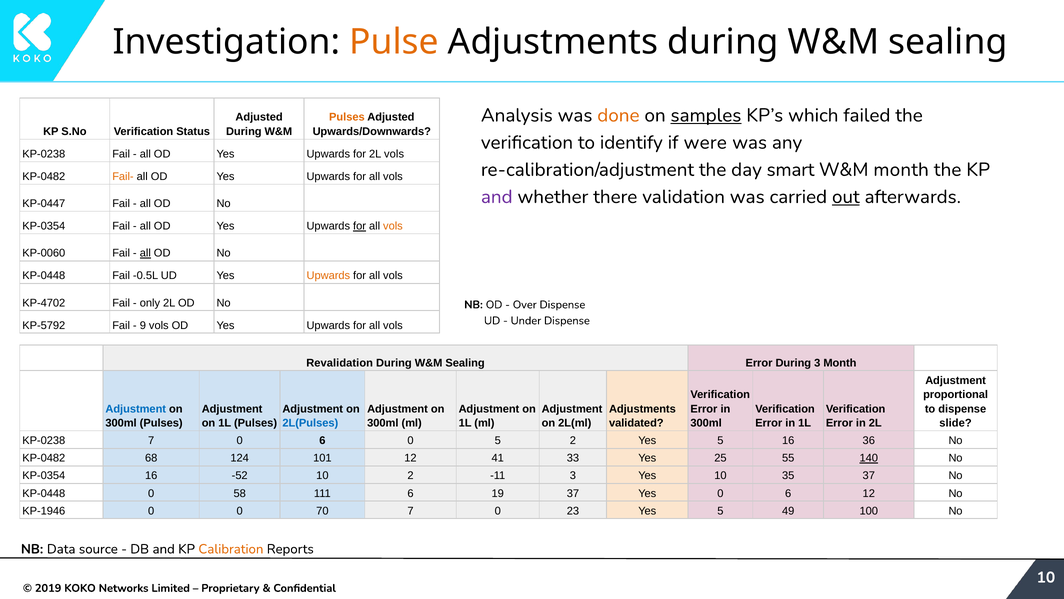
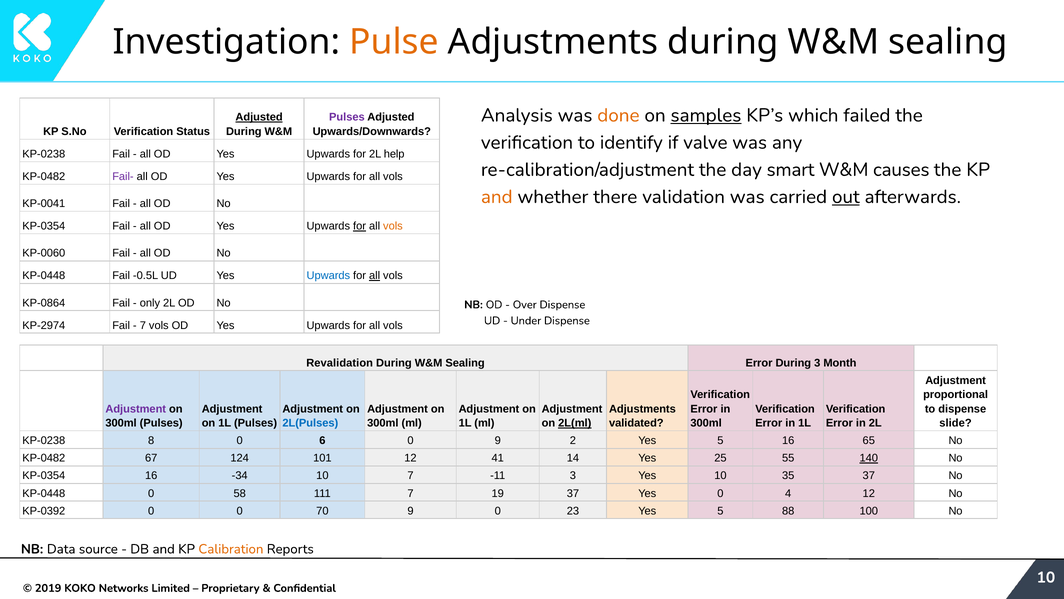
Adjusted at (259, 117) underline: none -> present
Pulses at (347, 117) colour: orange -> purple
were: were -> valve
2L vols: vols -> help
W&M month: month -> causes
Fail- colour: orange -> purple
and at (497, 197) colour: purple -> orange
KP-0447: KP-0447 -> KP-0041
all at (145, 253) underline: present -> none
Upwards at (328, 276) colour: orange -> blue
all at (375, 276) underline: none -> present
KP-4702: KP-4702 -> KP-0864
KP-5792: KP-5792 -> KP-2974
9 at (143, 325): 9 -> 7
Adjustment at (136, 409) colour: blue -> purple
2L(ml underline: none -> present
KP-0238 7: 7 -> 8
0 5: 5 -> 9
36: 36 -> 65
68: 68 -> 67
33: 33 -> 14
-52: -52 -> -34
10 2: 2 -> 7
111 6: 6 -> 7
Yes 0 6: 6 -> 4
KP-1946: KP-1946 -> KP-0392
70 7: 7 -> 9
49: 49 -> 88
